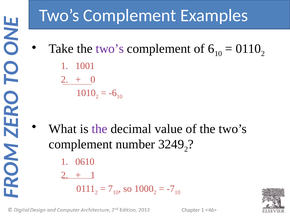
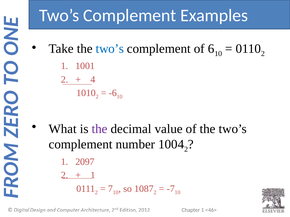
two’s at (110, 49) colour: purple -> blue
0: 0 -> 4
3249: 3249 -> 1004
0610: 0610 -> 2097
1000: 1000 -> 1087
